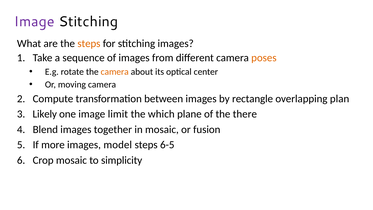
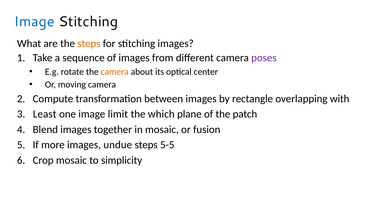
Image at (34, 21) colour: purple -> blue
poses colour: orange -> purple
plan: plan -> with
Likely: Likely -> Least
there: there -> patch
model: model -> undue
6-5: 6-5 -> 5-5
